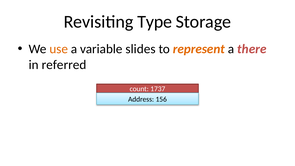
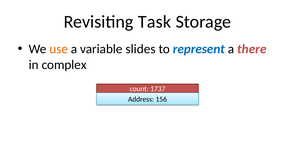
Type: Type -> Task
represent colour: orange -> blue
referred: referred -> complex
